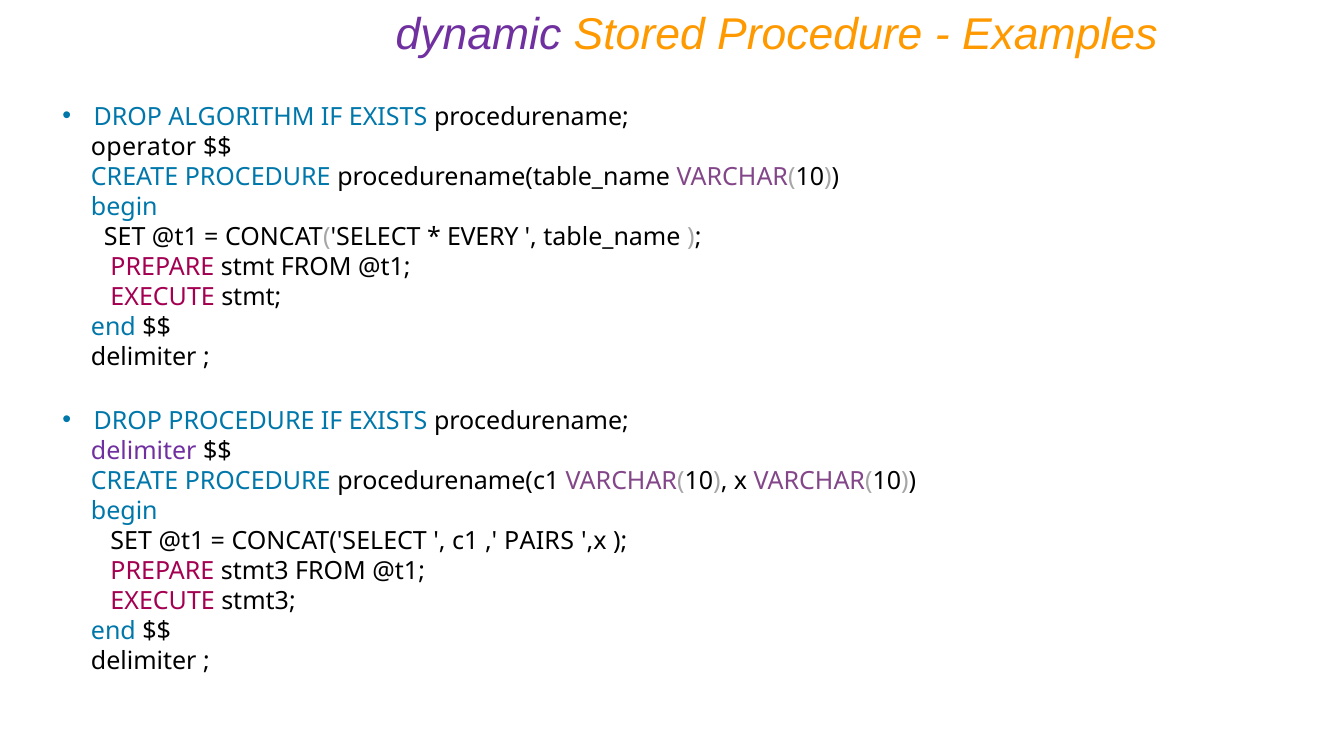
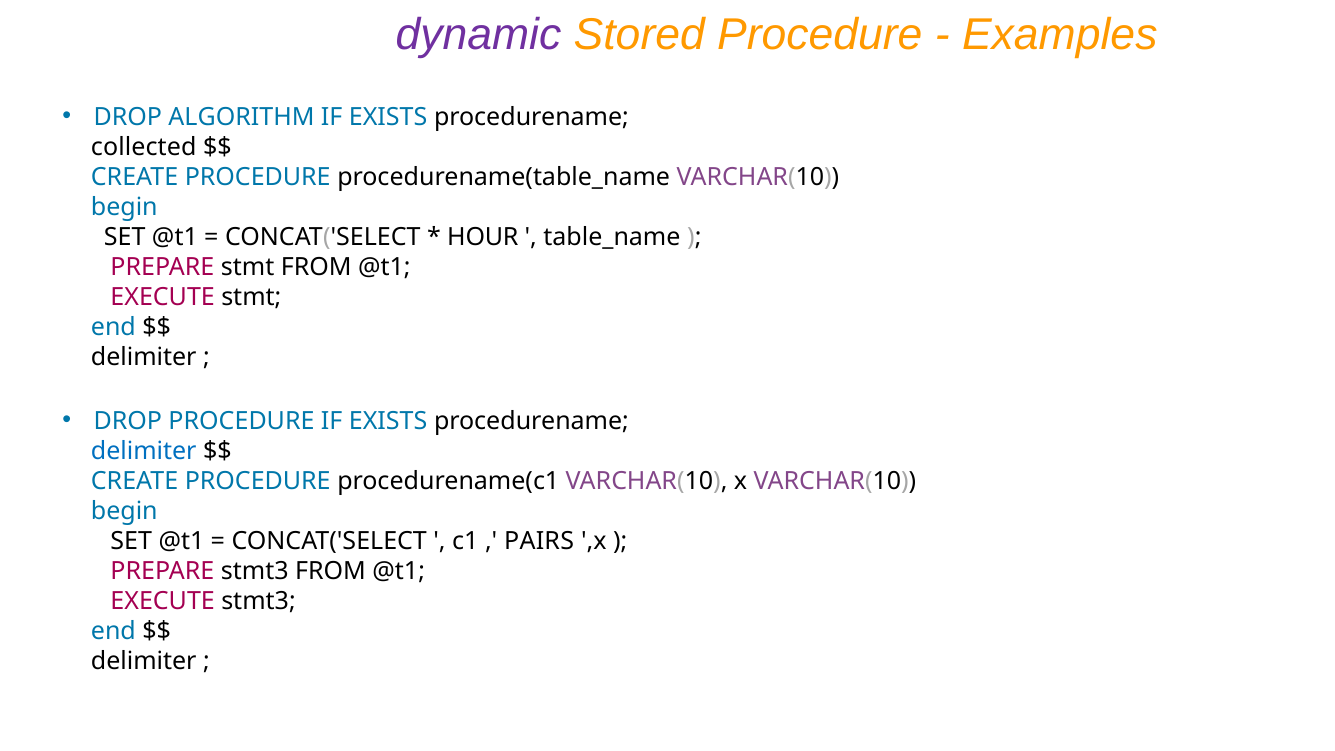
operator: operator -> collected
EVERY: EVERY -> HOUR
delimiter at (144, 451) colour: purple -> blue
